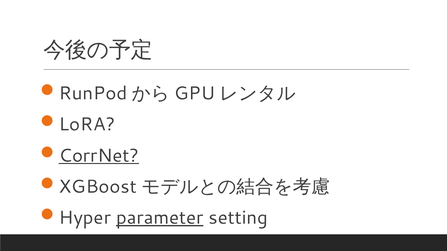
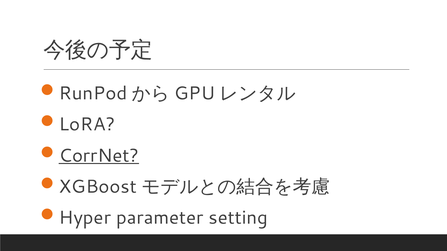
parameter underline: present -> none
